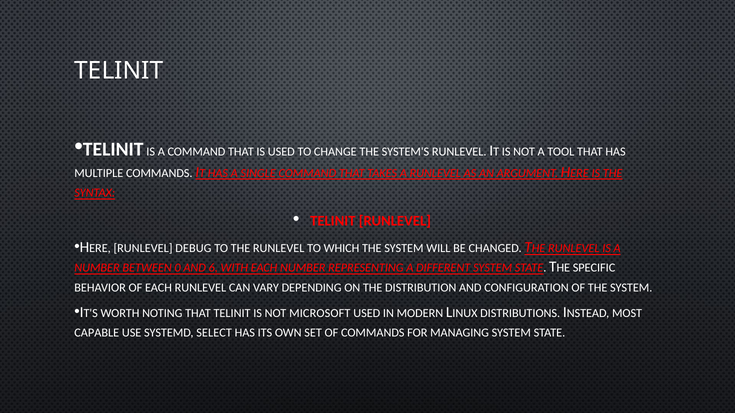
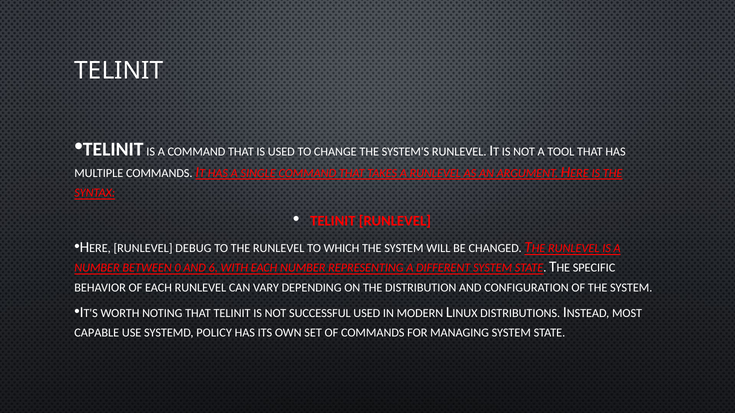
MICROSOFT: MICROSOFT -> SUCCESSFUL
SELECT: SELECT -> POLICY
